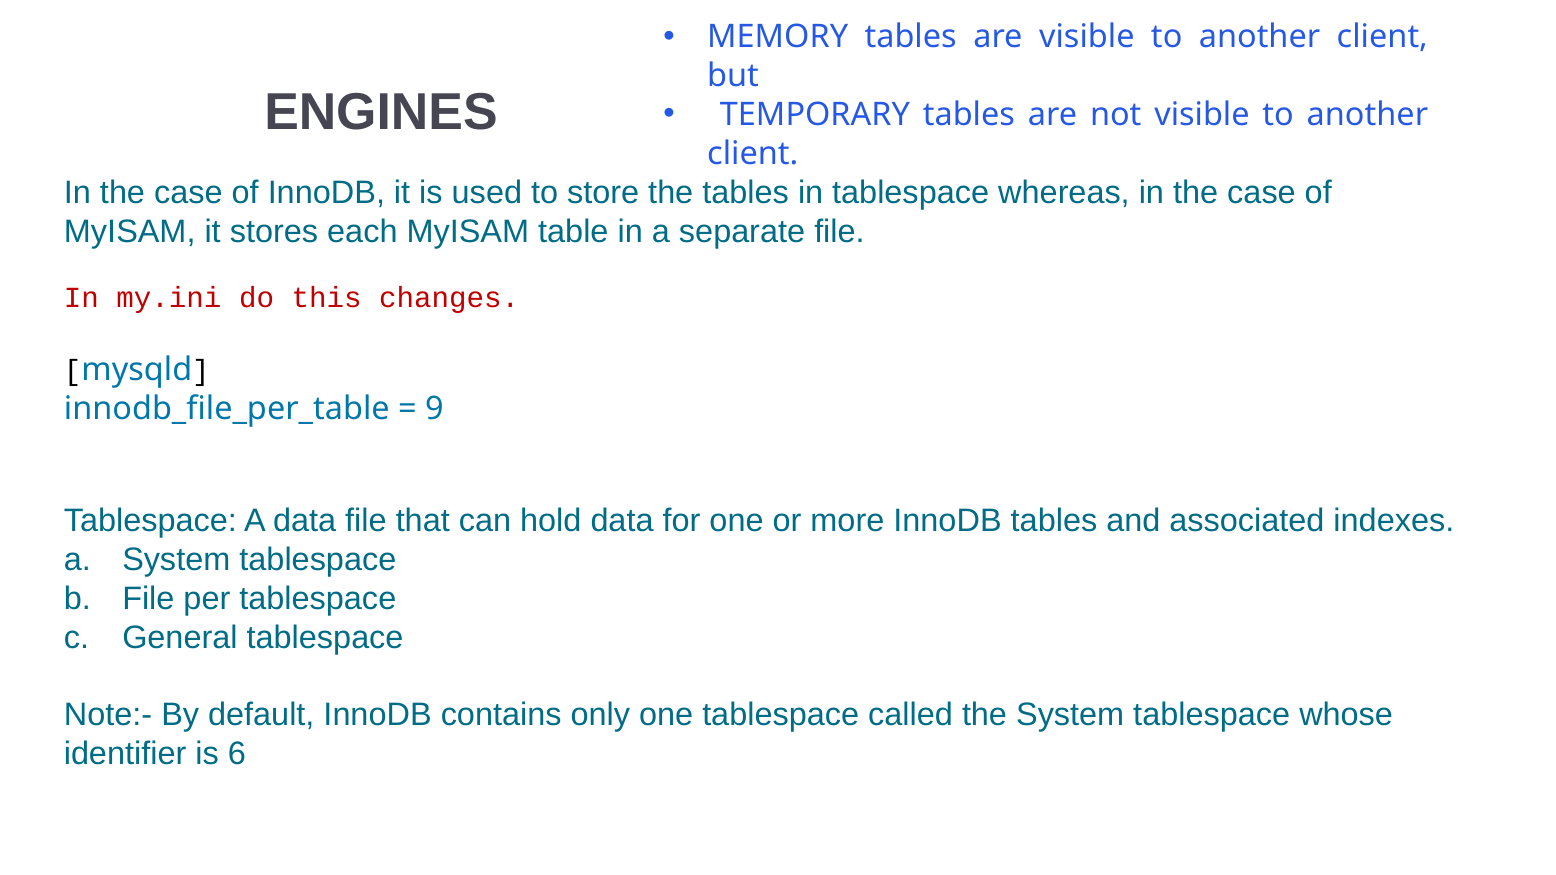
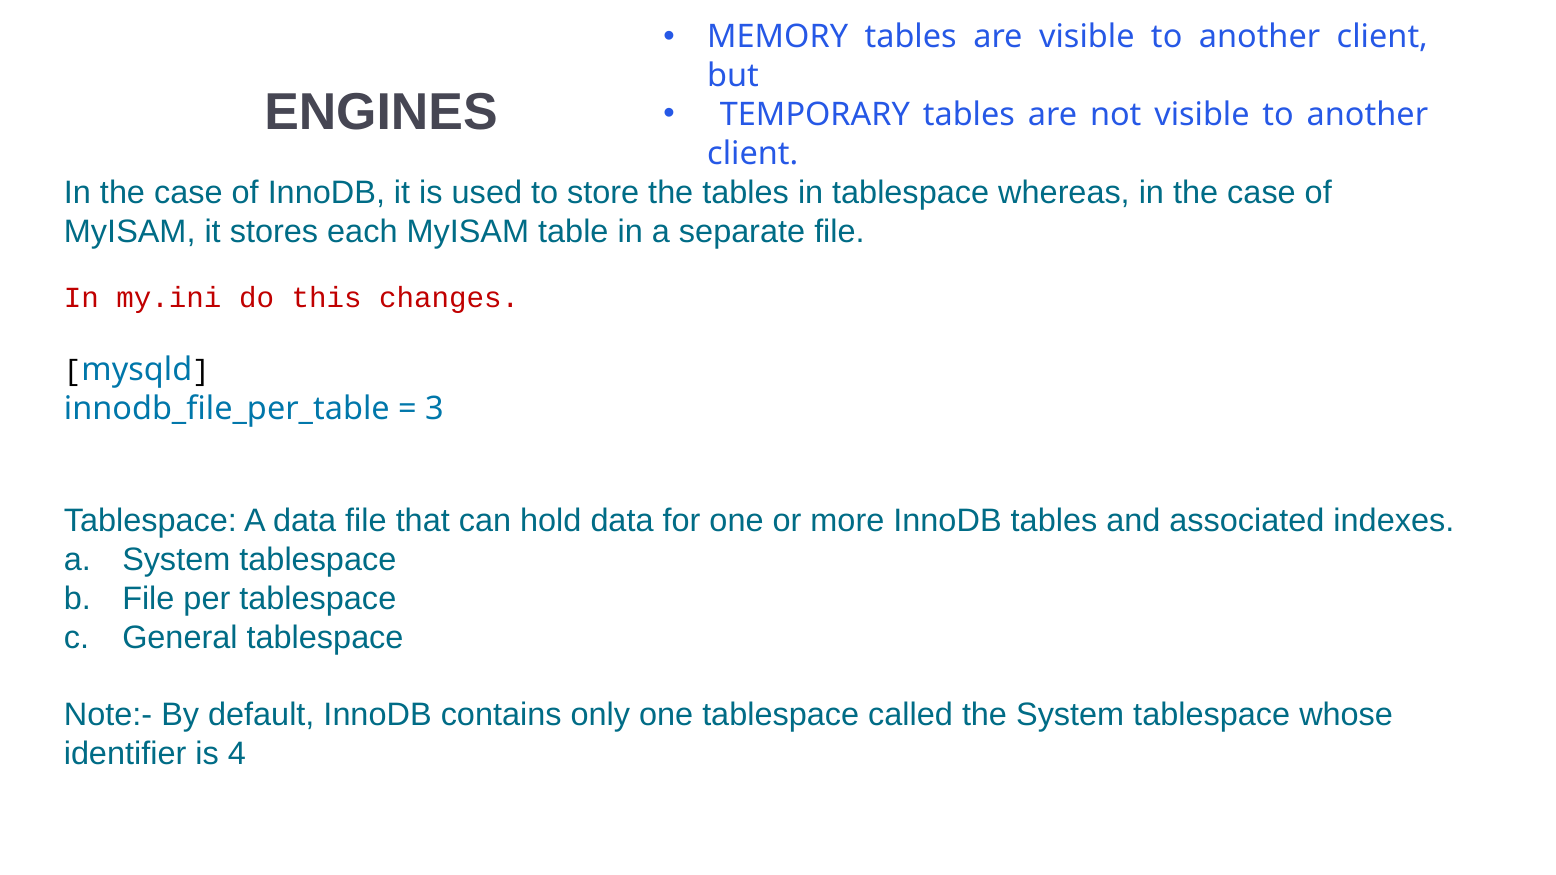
9: 9 -> 3
6: 6 -> 4
